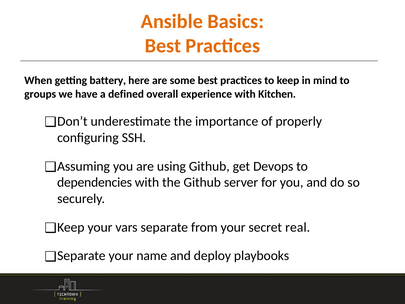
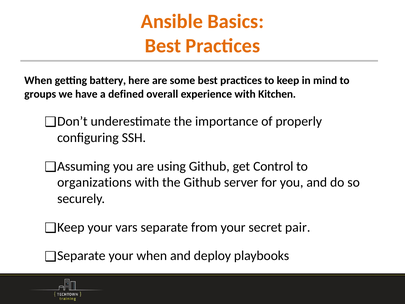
Devops: Devops -> Control
dependencies: dependencies -> organizations
real: real -> pair
your name: name -> when
